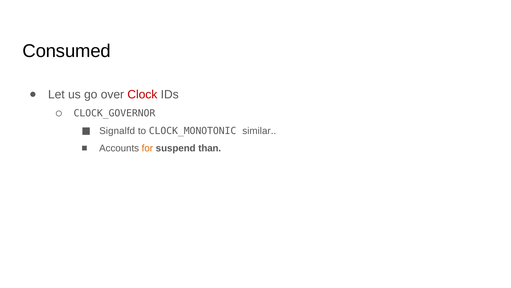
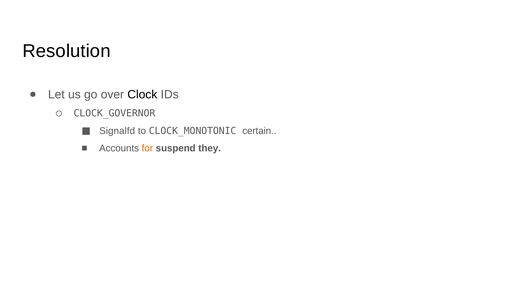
Consumed: Consumed -> Resolution
Clock colour: red -> black
similar: similar -> certain
than: than -> they
